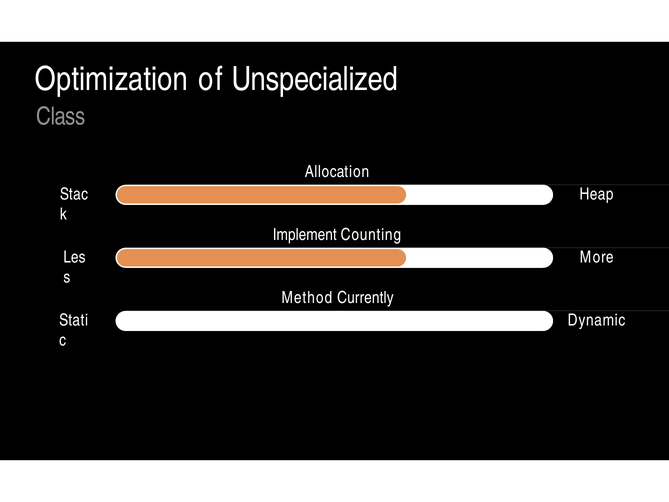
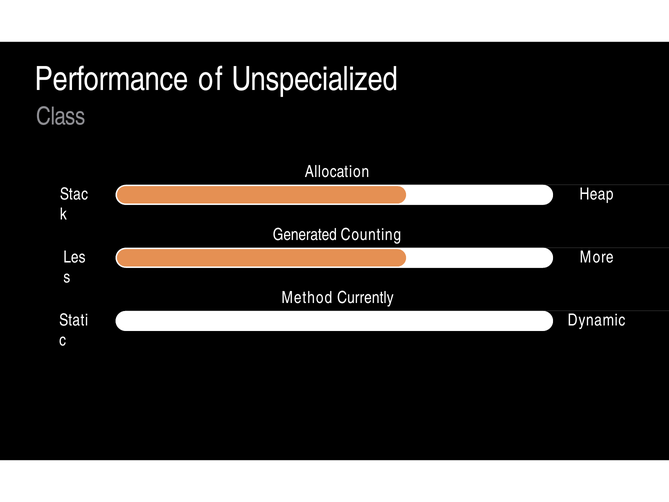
Optimization: Optimization -> Performance
Implement: Implement -> Generated
